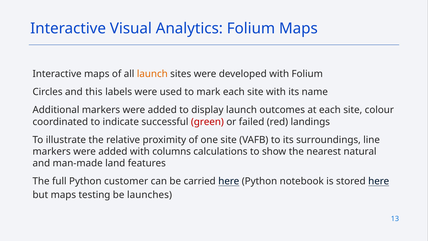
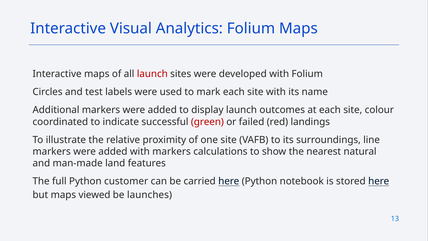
launch at (152, 74) colour: orange -> red
this: this -> test
with columns: columns -> markers
testing: testing -> viewed
